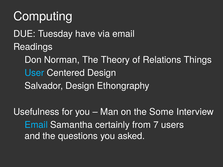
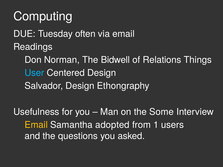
have: have -> often
Theory: Theory -> Bidwell
Email at (36, 125) colour: light blue -> yellow
certainly: certainly -> adopted
7: 7 -> 1
